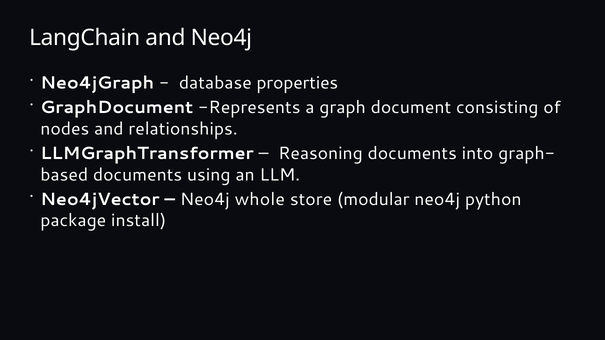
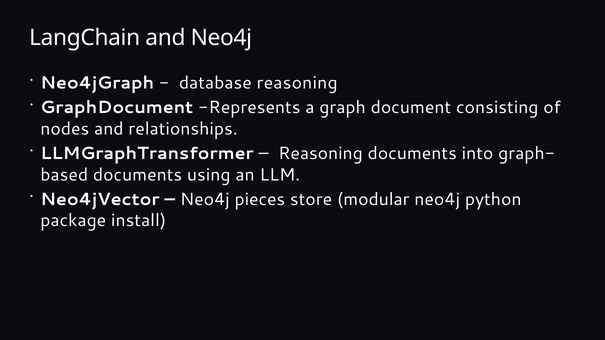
database properties: properties -> reasoning
whole: whole -> pieces
